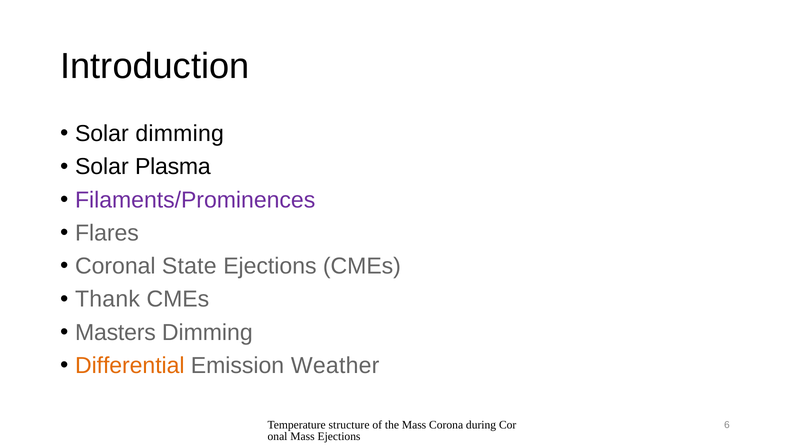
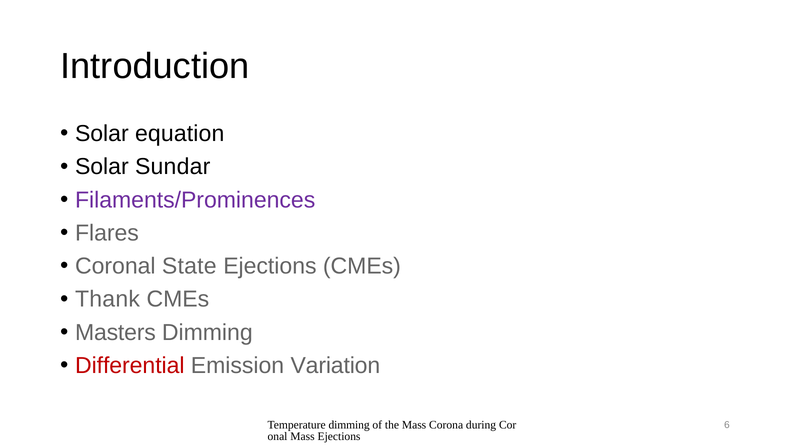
Solar dimming: dimming -> equation
Plasma: Plasma -> Sundar
Differential colour: orange -> red
Weather: Weather -> Variation
Temperature structure: structure -> dimming
